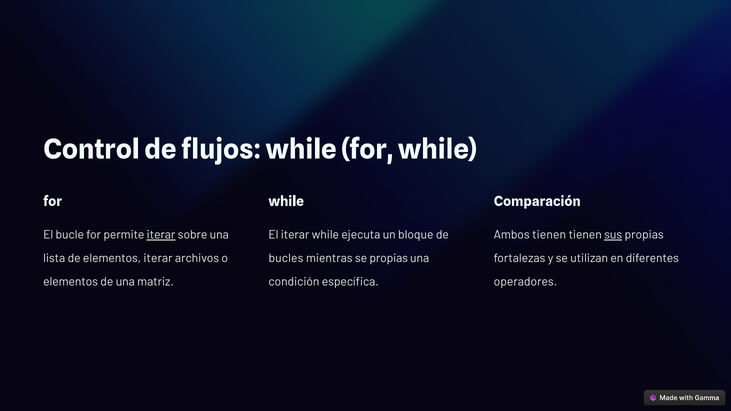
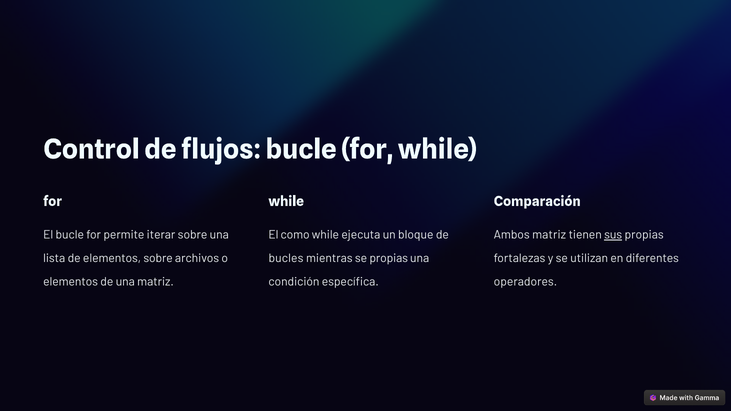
flujos while: while -> bucle
iterar at (161, 235) underline: present -> none
El iterar: iterar -> como
Ambos tienen: tienen -> matriz
elementos iterar: iterar -> sobre
